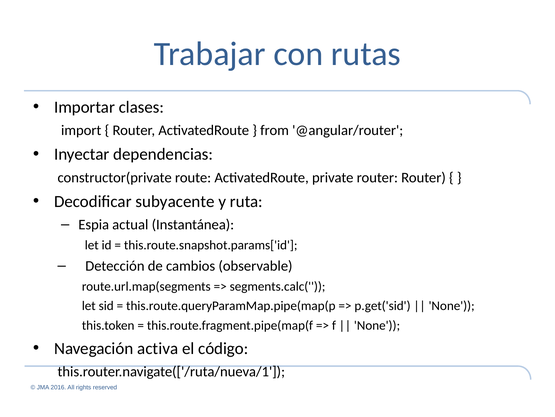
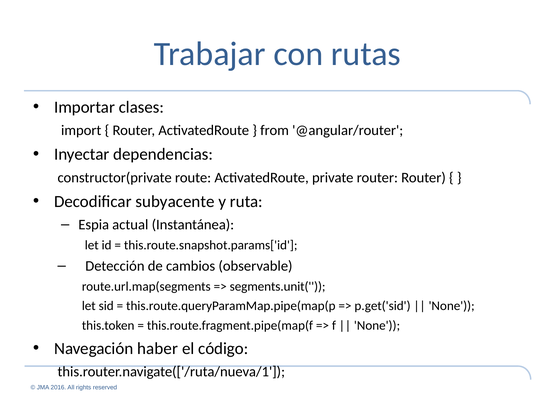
segments.calc(: segments.calc( -> segments.unit(
activa: activa -> haber
